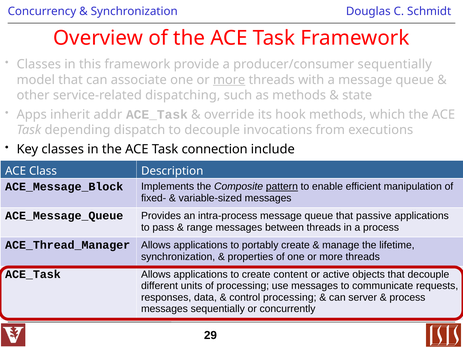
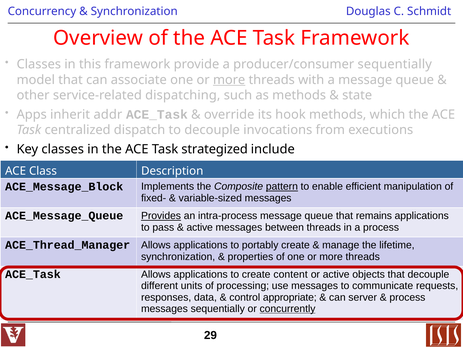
depending: depending -> centralized
connection: connection -> strategized
Provides underline: none -> present
passive: passive -> remains
range at (200, 227): range -> active
control processing: processing -> appropriate
concurrently underline: none -> present
